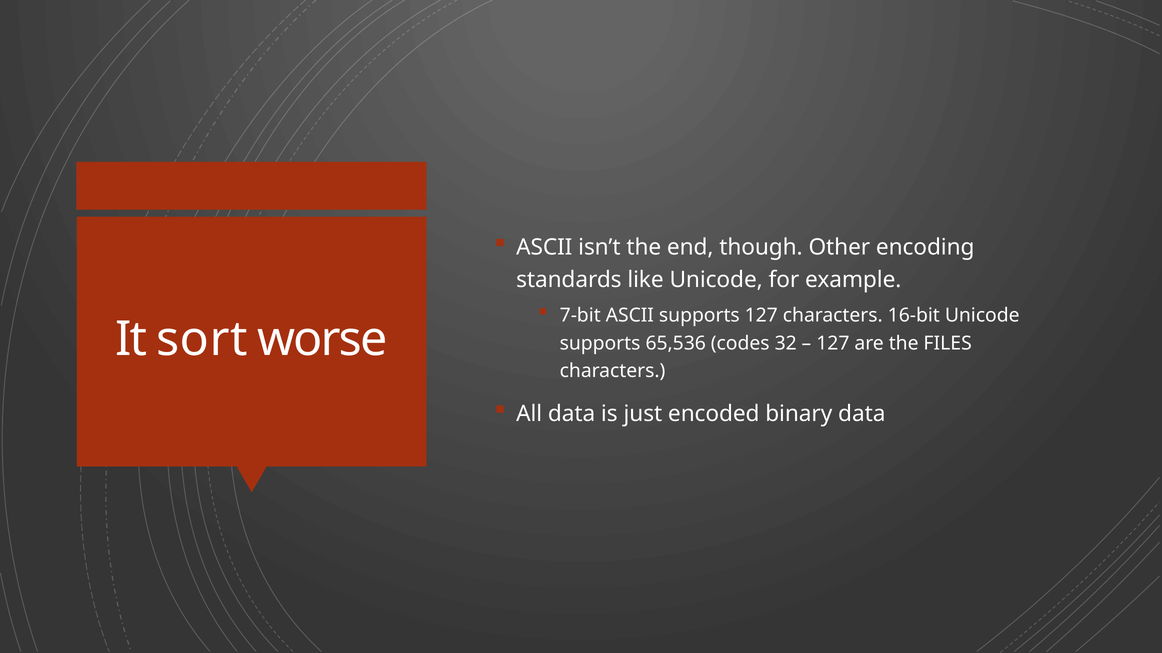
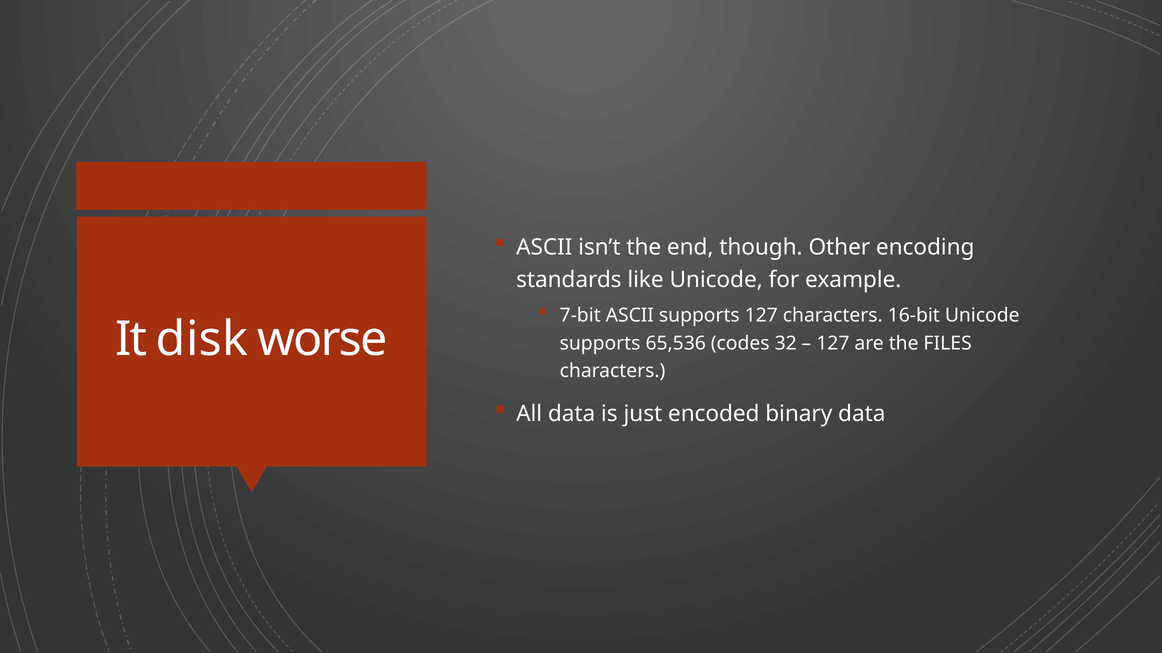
sort: sort -> disk
